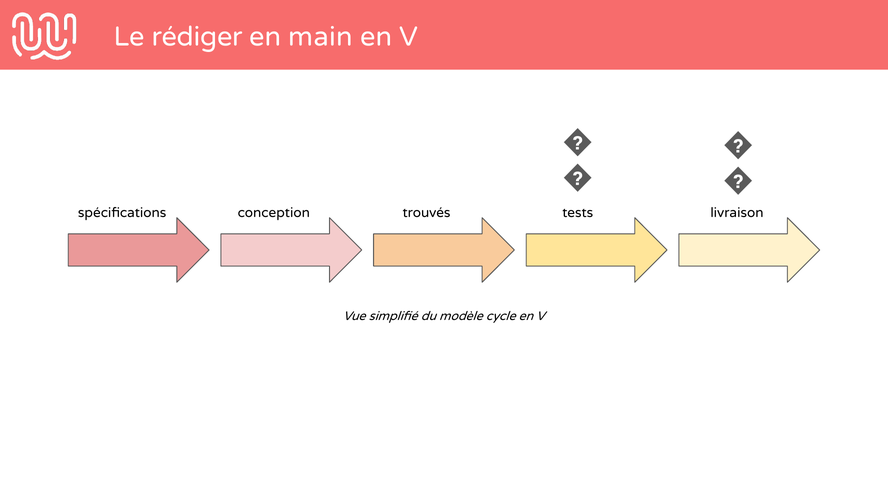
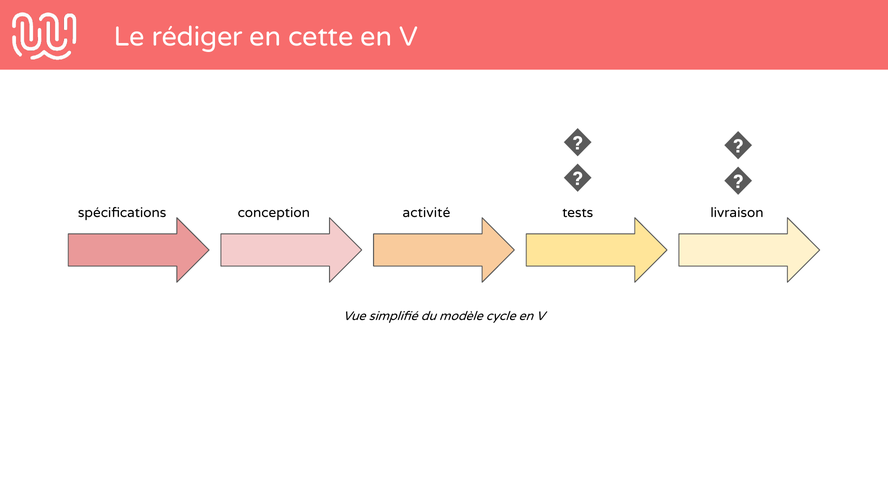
main: main -> cette
trouvés: trouvés -> activité
